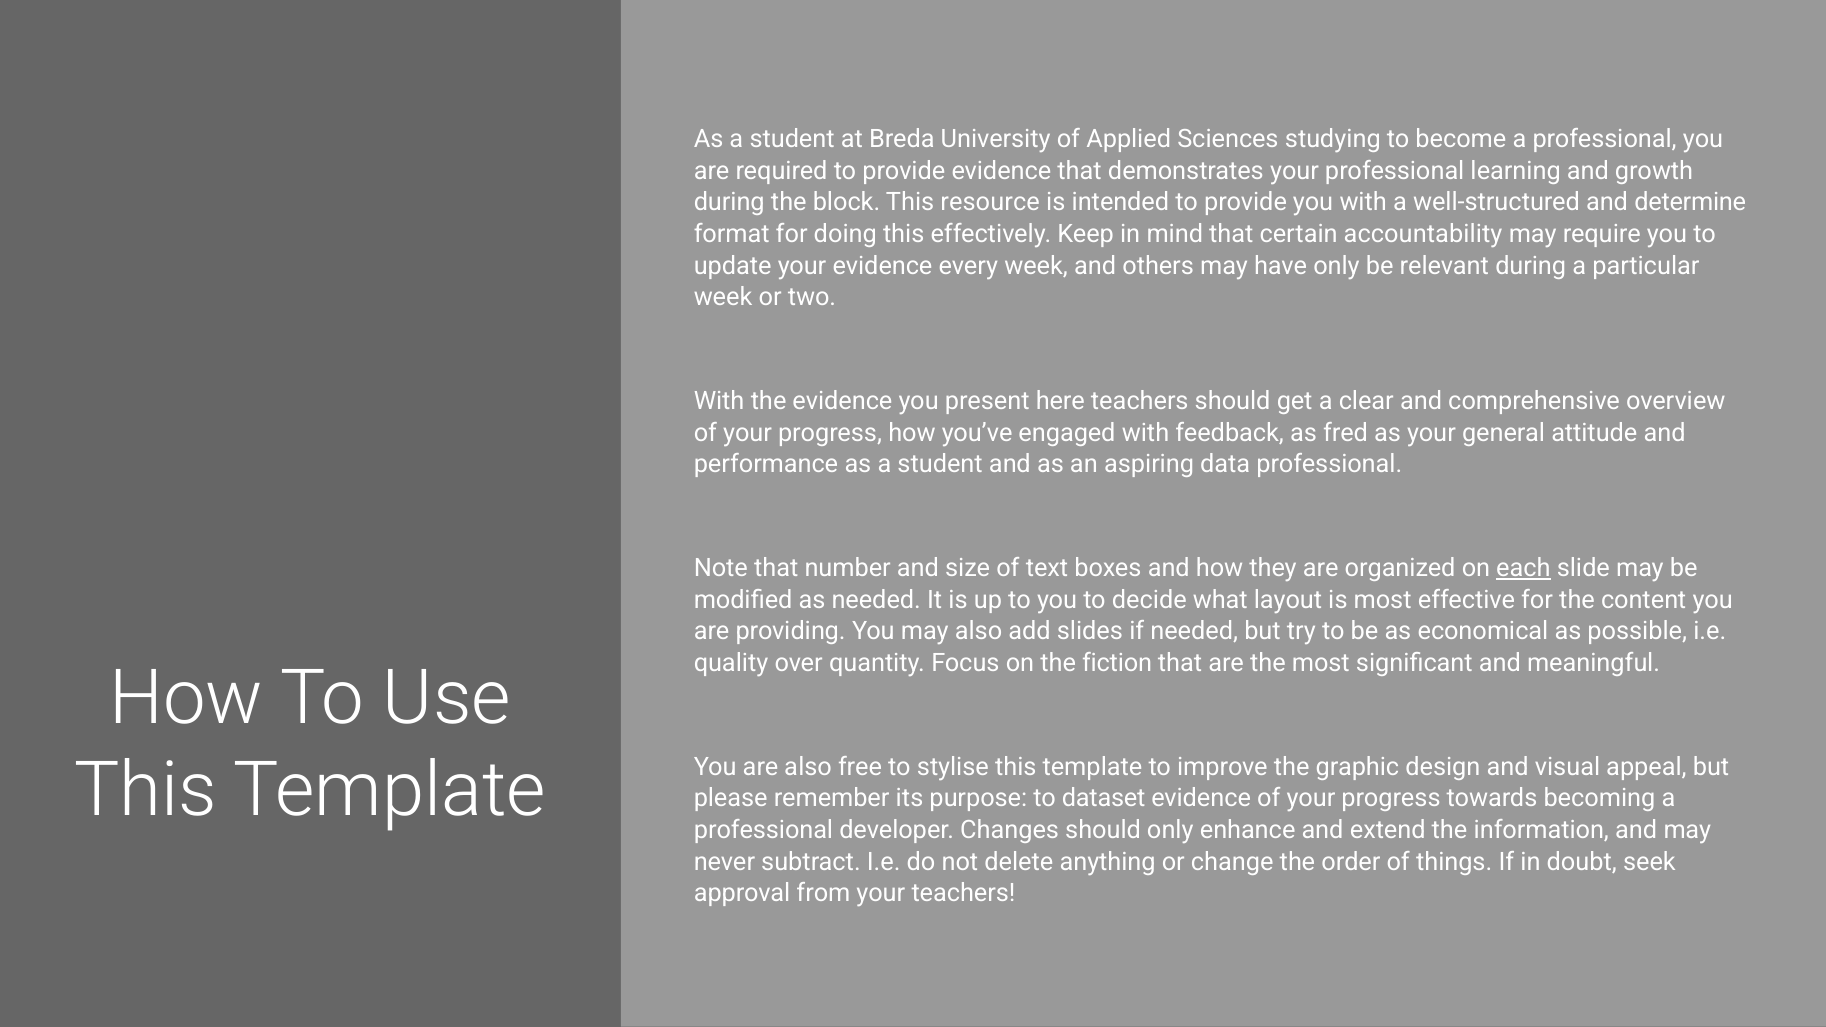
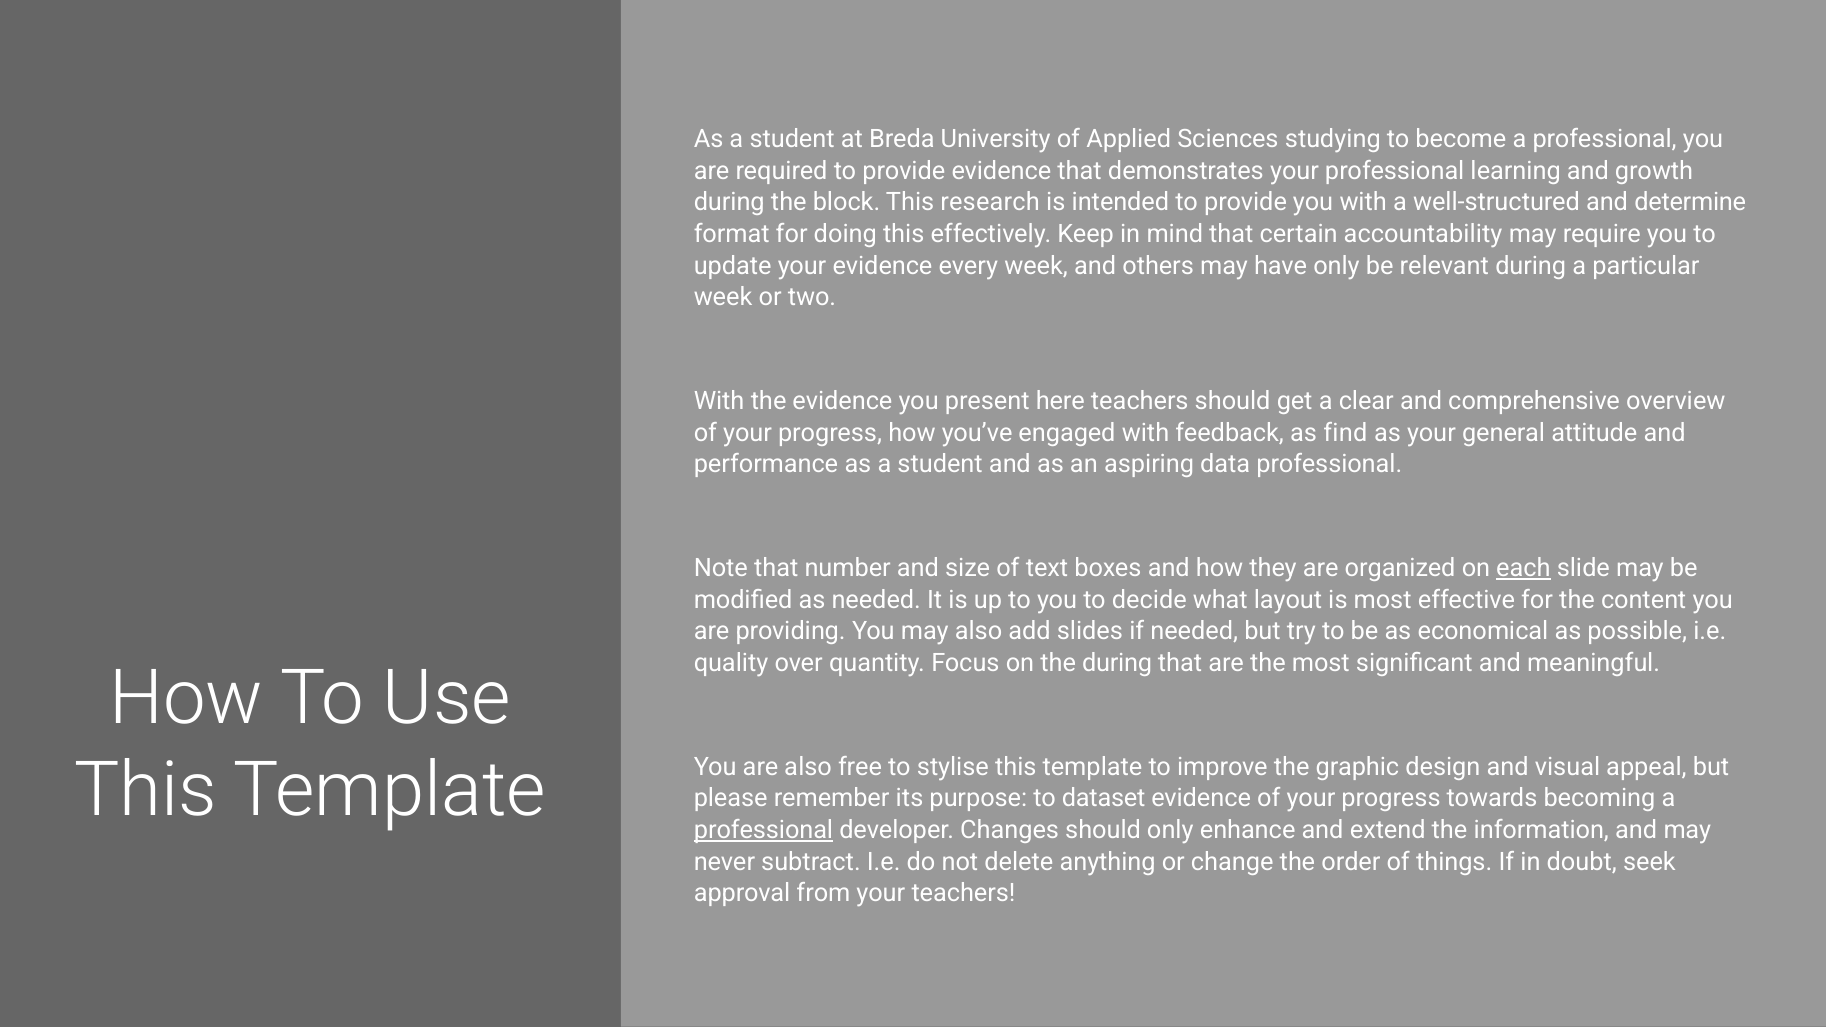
resource: resource -> research
fred: fred -> find
the fiction: fiction -> during
professional at (764, 830) underline: none -> present
